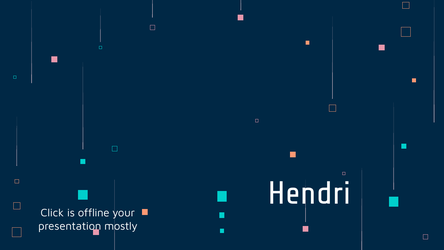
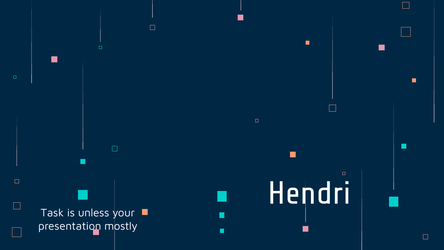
Click: Click -> Task
offline: offline -> unless
